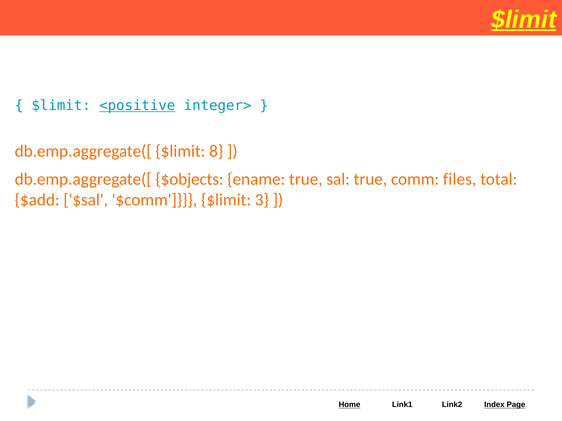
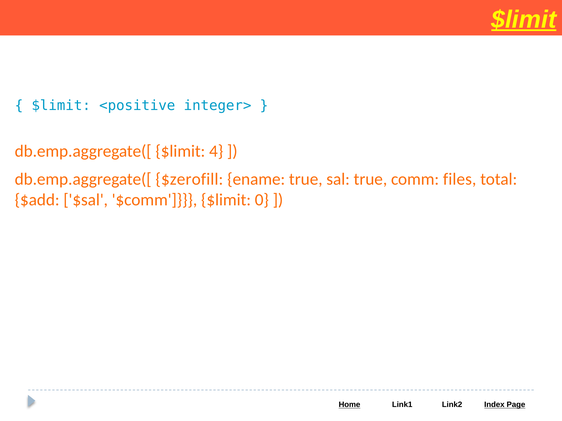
<positive underline: present -> none
8: 8 -> 4
$objects: $objects -> $zerofill
3: 3 -> 0
